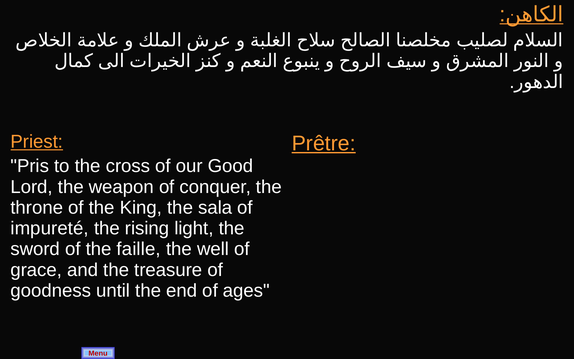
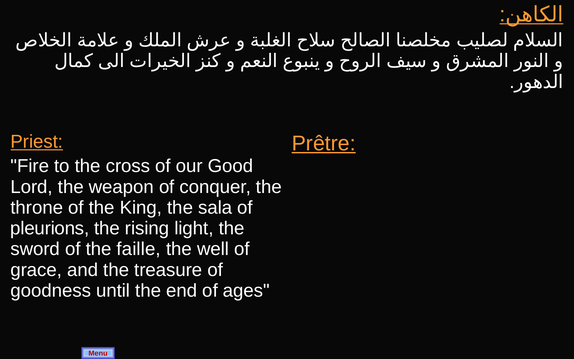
Pris: Pris -> Fire
impureté: impureté -> pleurions
